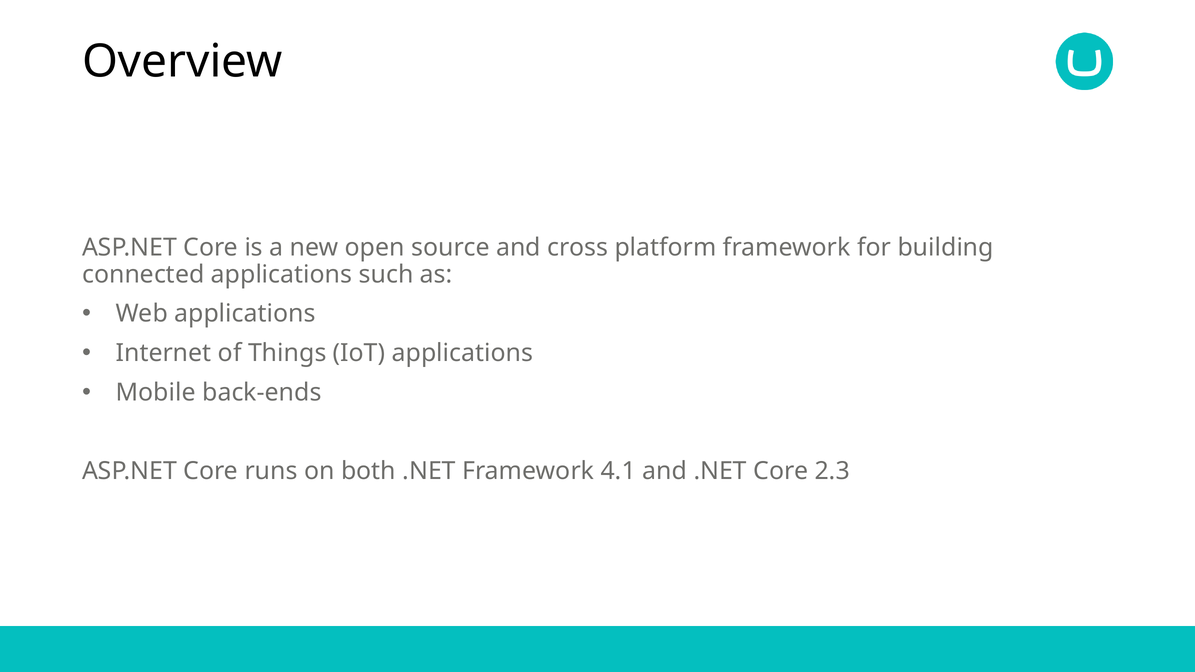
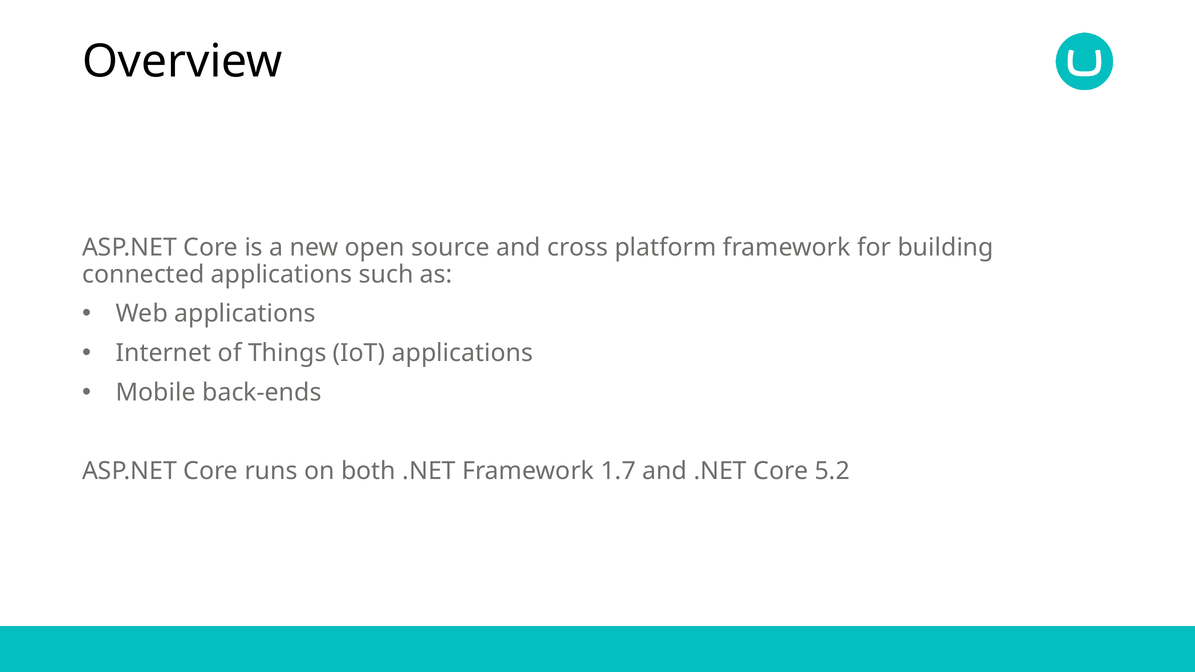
4.1: 4.1 -> 1.7
2.3: 2.3 -> 5.2
